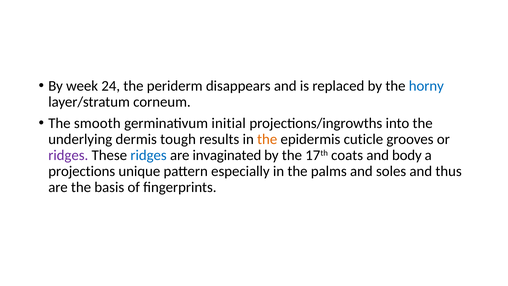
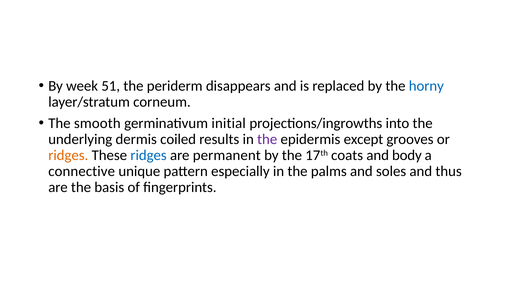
24: 24 -> 51
tough: tough -> coiled
the at (267, 139) colour: orange -> purple
cuticle: cuticle -> except
ridges at (68, 155) colour: purple -> orange
invaginated: invaginated -> permanent
projections: projections -> connective
